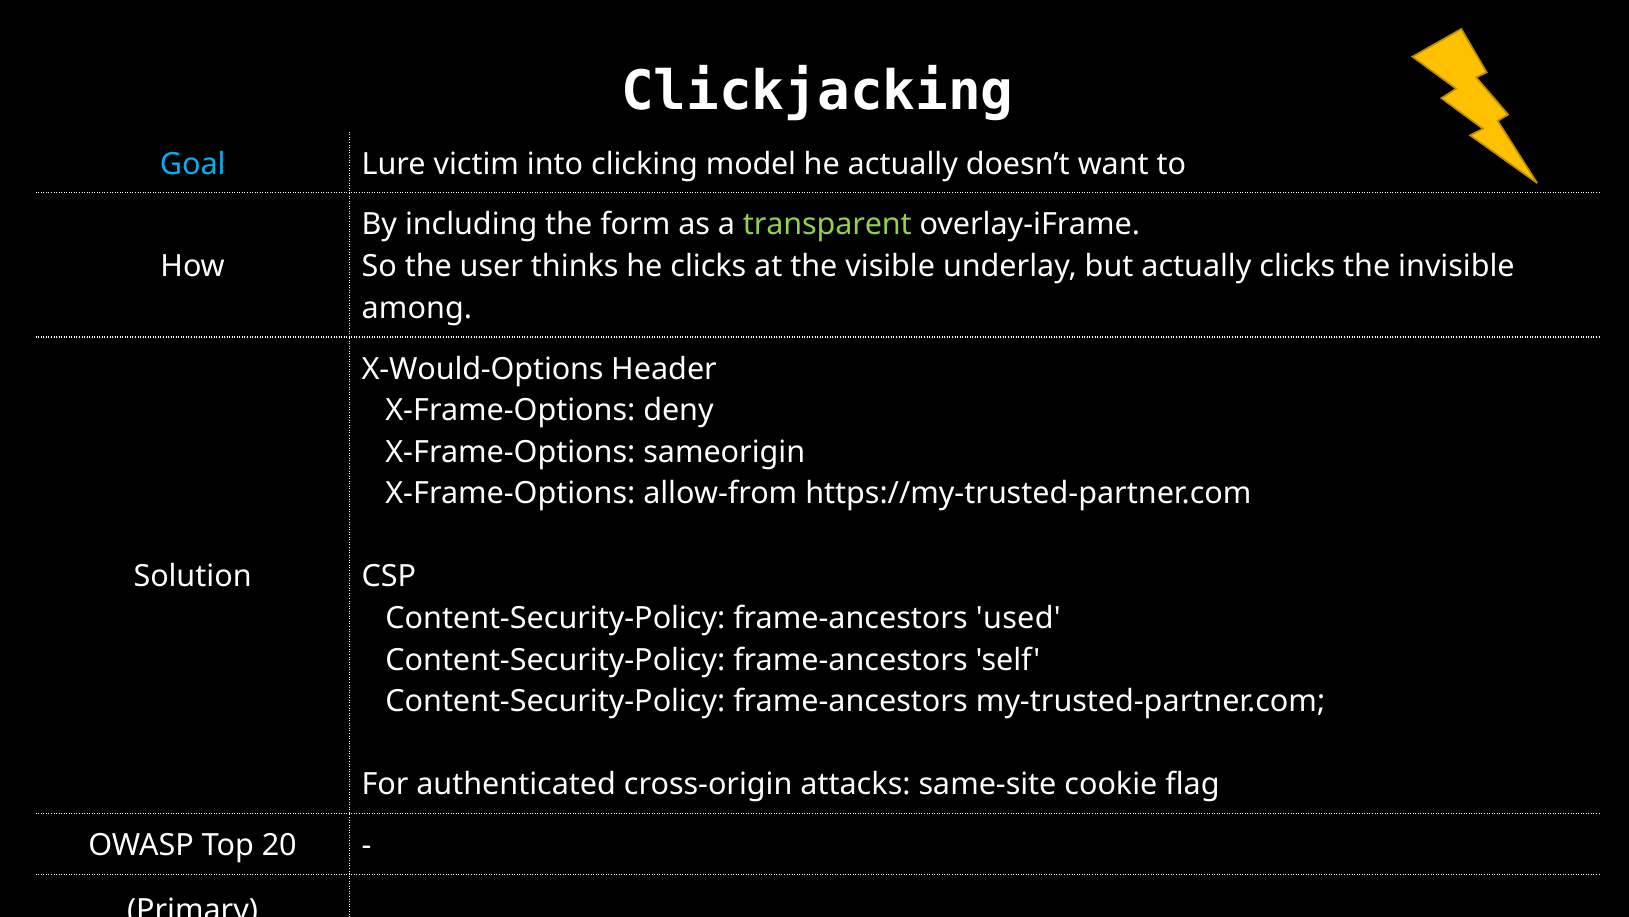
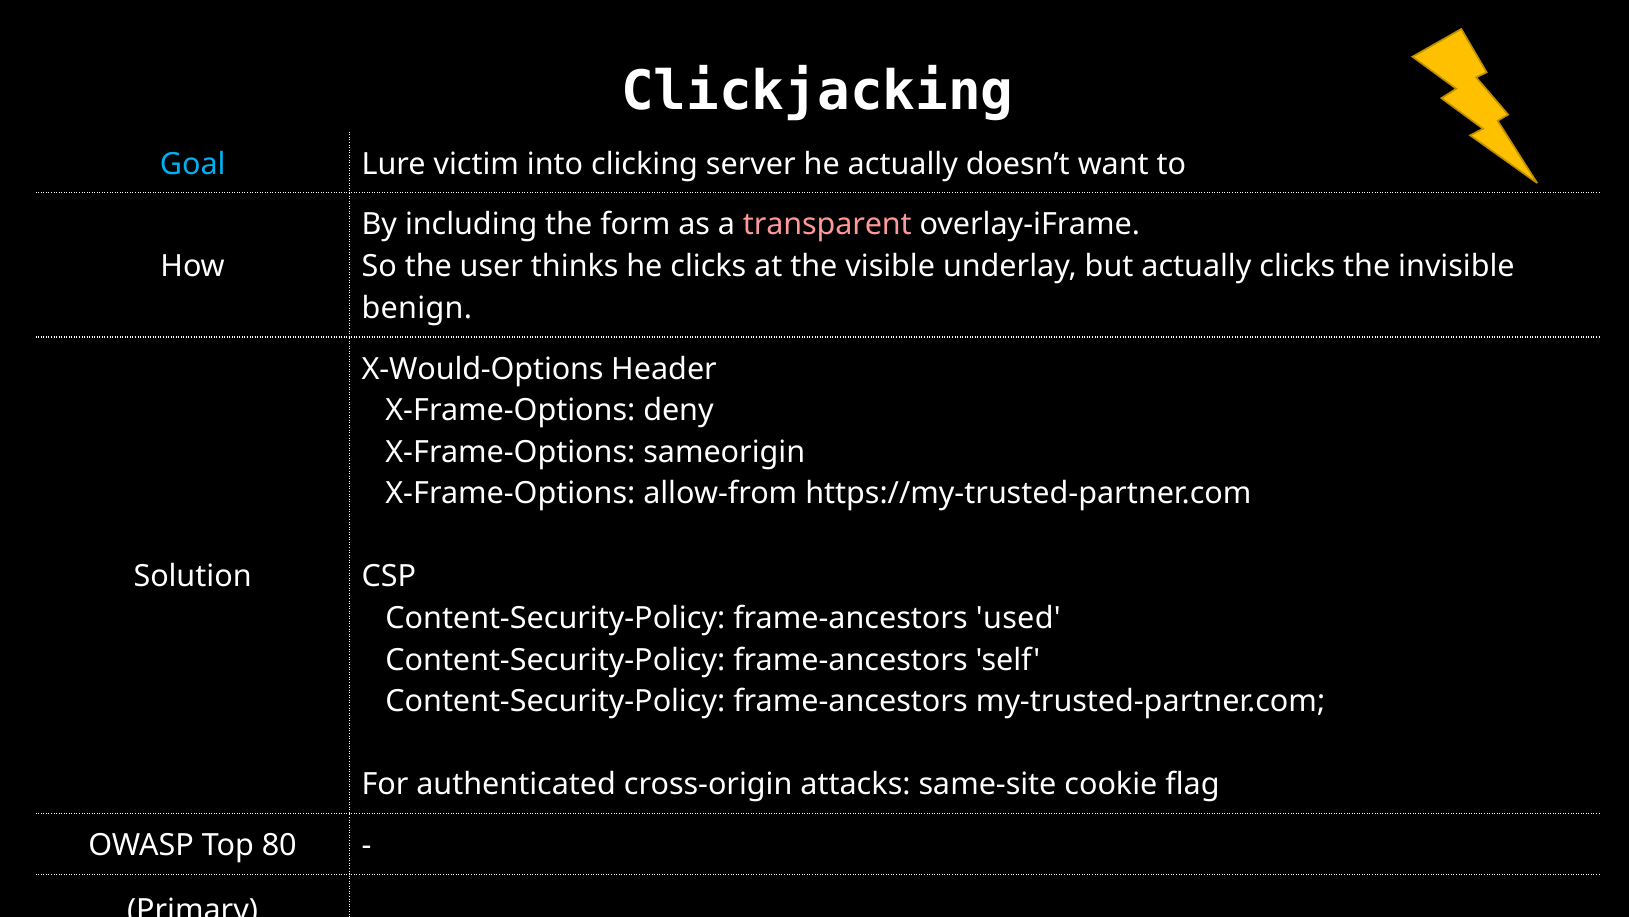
model: model -> server
transparent colour: light green -> pink
among: among -> benign
20: 20 -> 80
